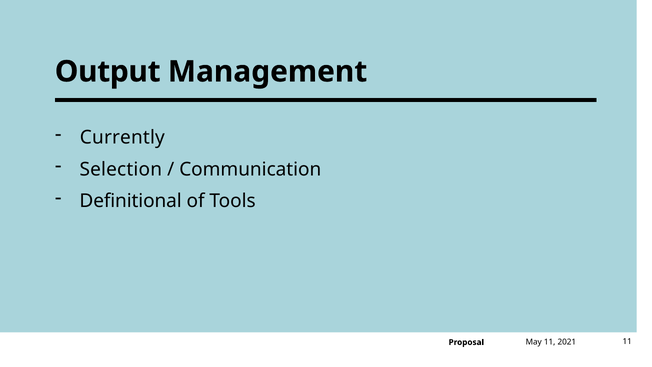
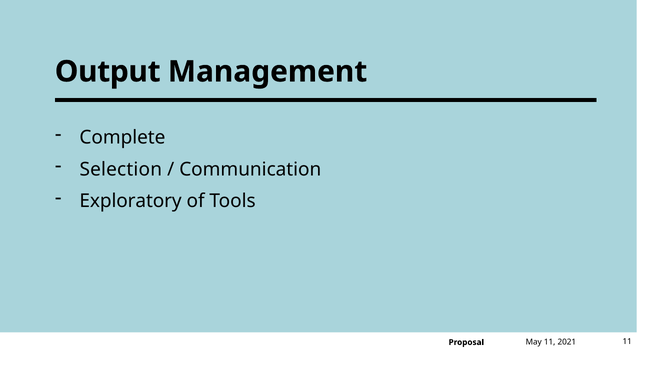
Currently: Currently -> Complete
Definitional: Definitional -> Exploratory
